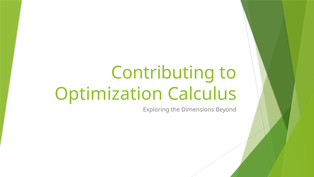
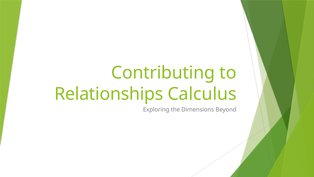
Optimization: Optimization -> Relationships
